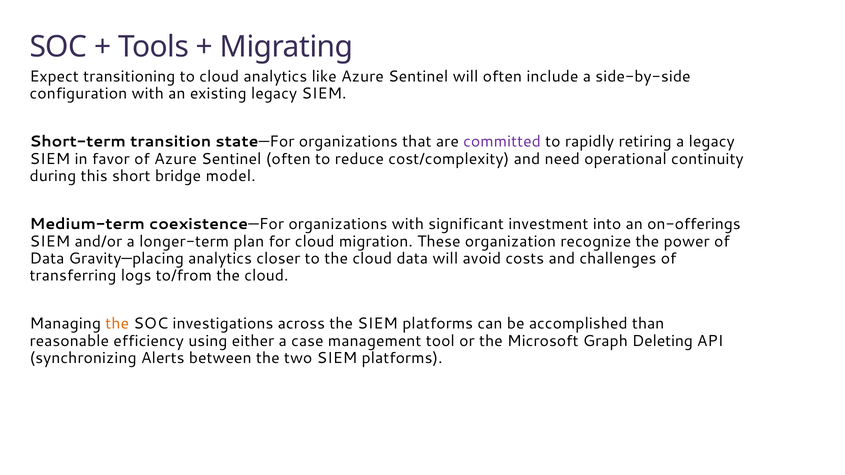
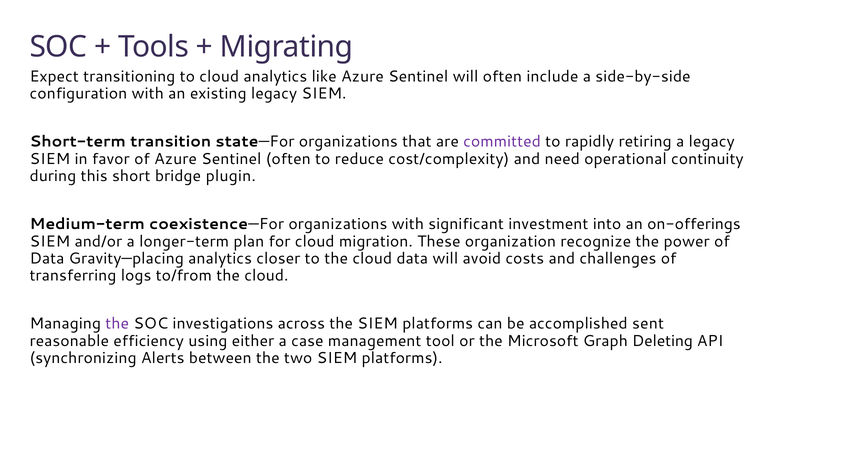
model: model -> plugin
the at (117, 324) colour: orange -> purple
than: than -> sent
